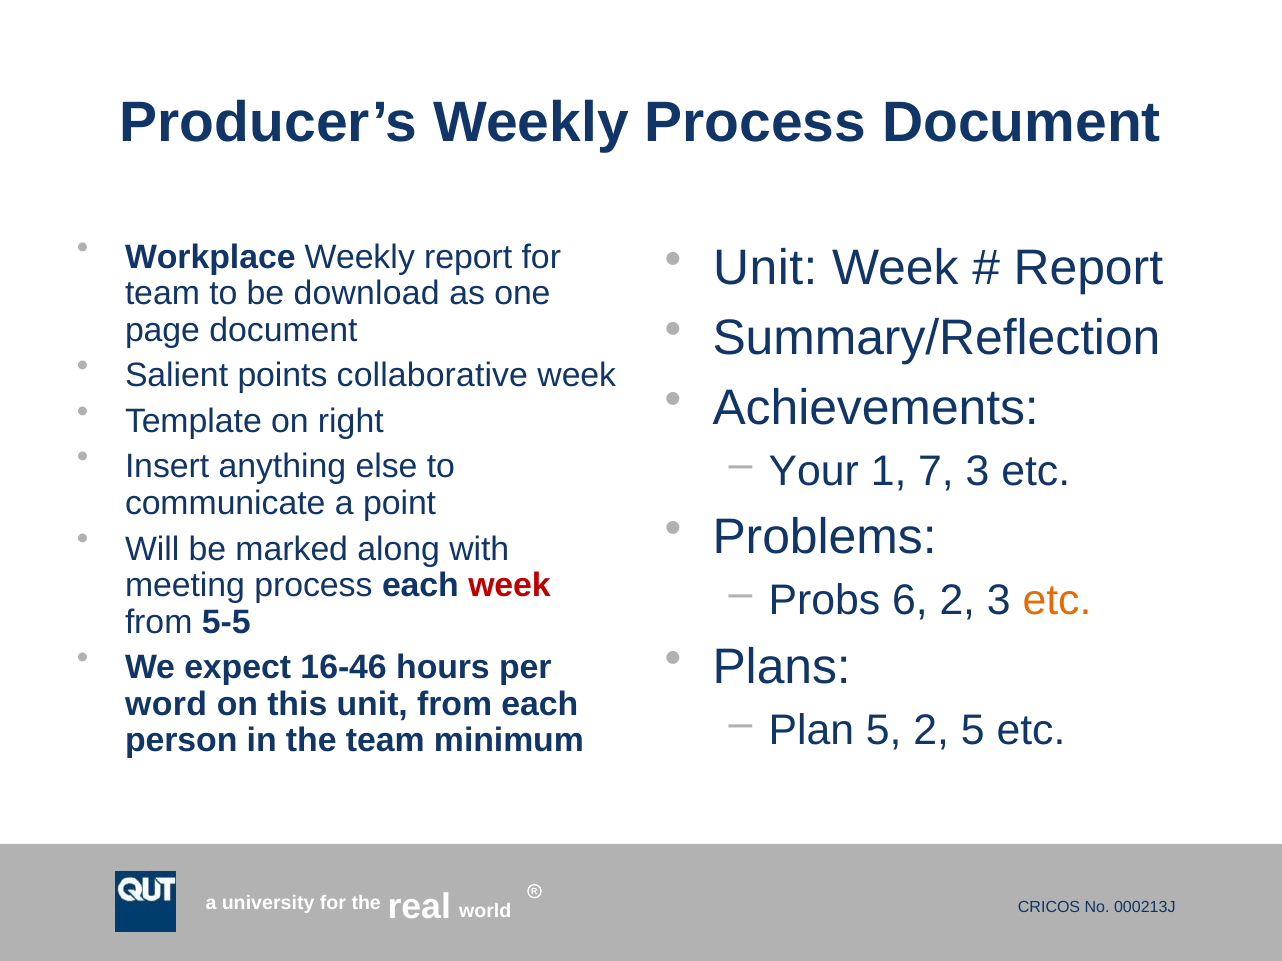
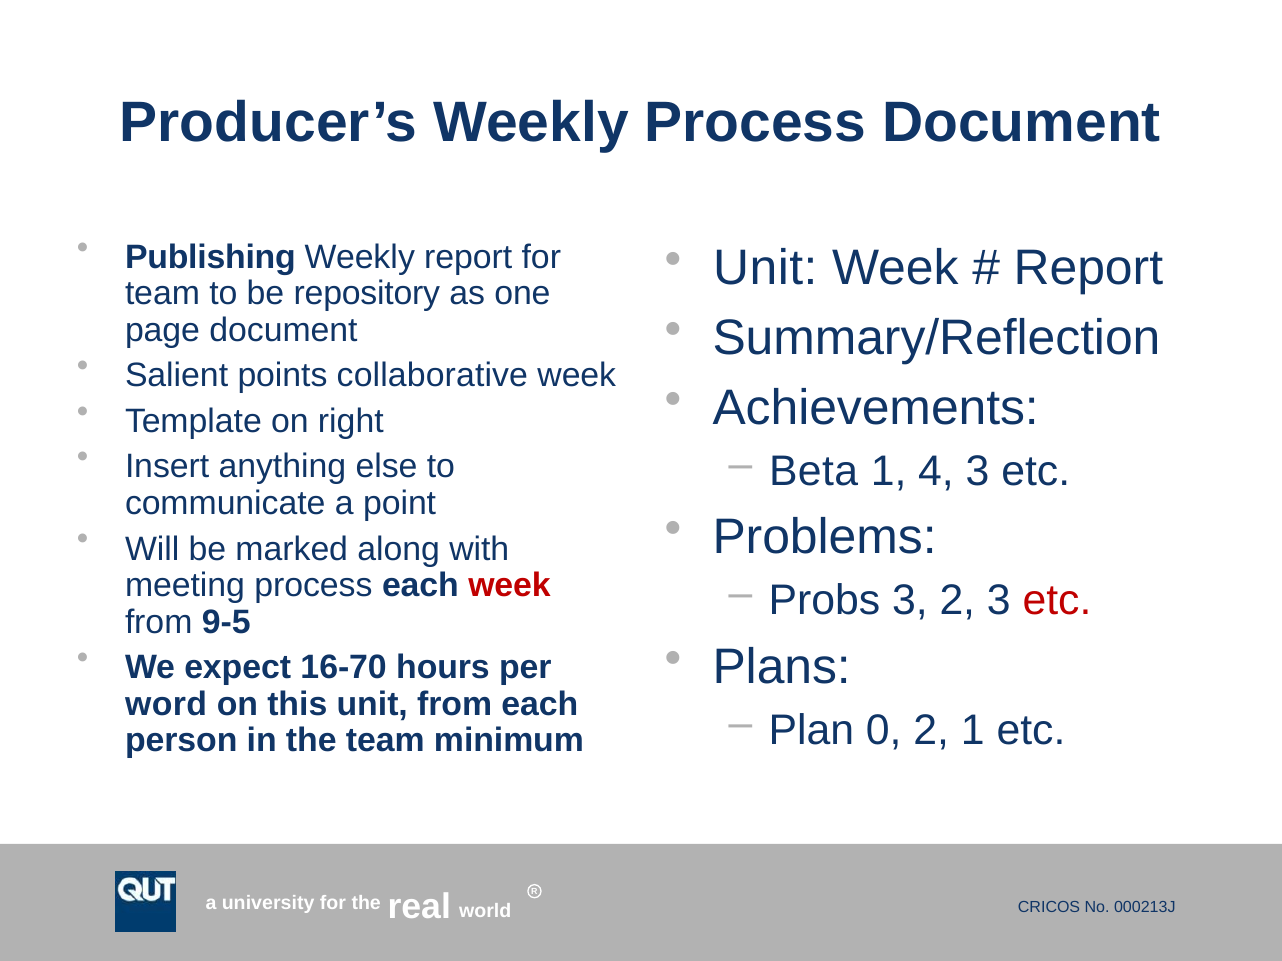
Workplace: Workplace -> Publishing
download: download -> repository
Your: Your -> Beta
7: 7 -> 4
Probs 6: 6 -> 3
etc at (1057, 601) colour: orange -> red
5-5: 5-5 -> 9-5
16-46: 16-46 -> 16-70
Plan 5: 5 -> 0
2 5: 5 -> 1
